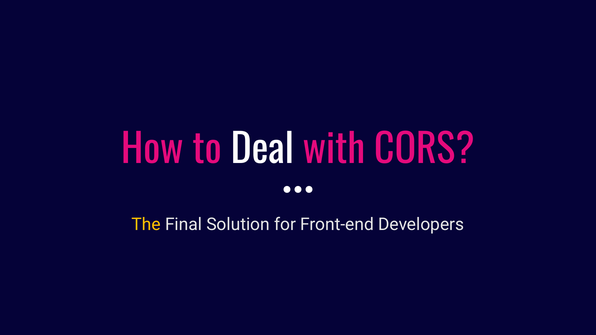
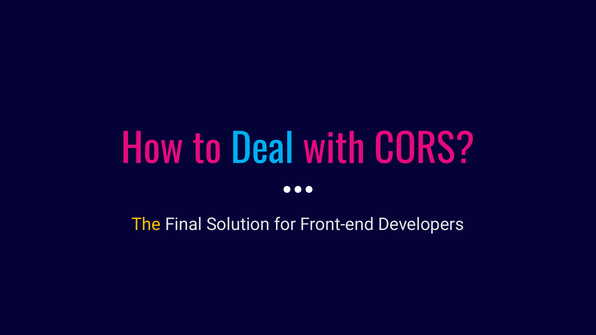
Deal colour: white -> light blue
